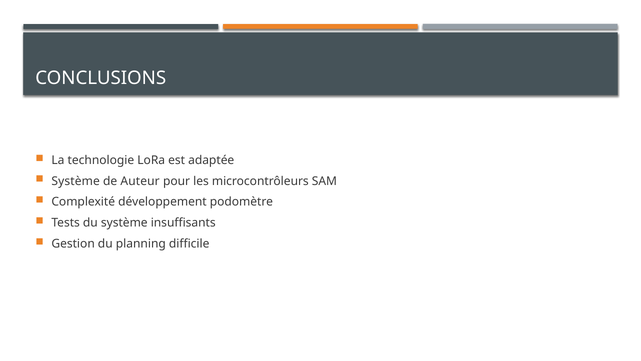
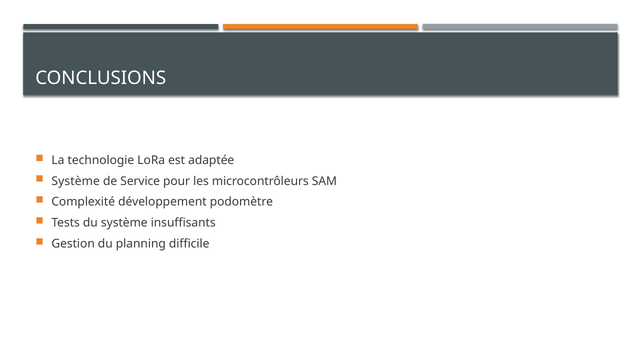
Auteur: Auteur -> Service
